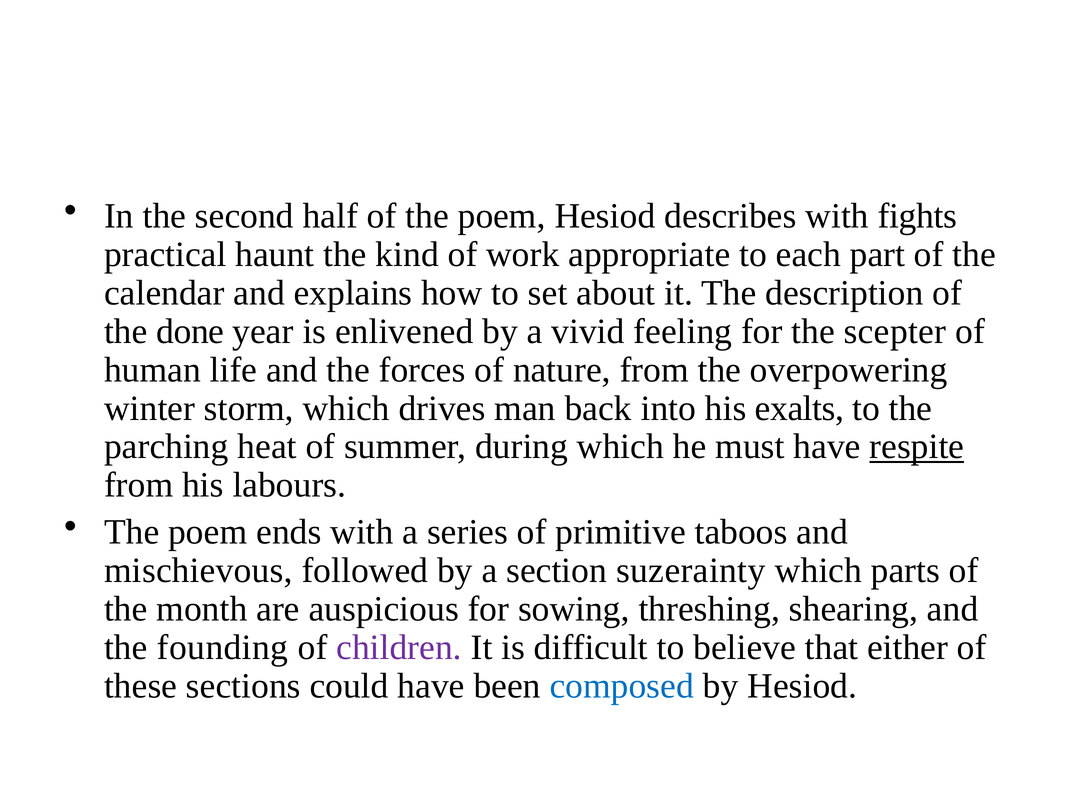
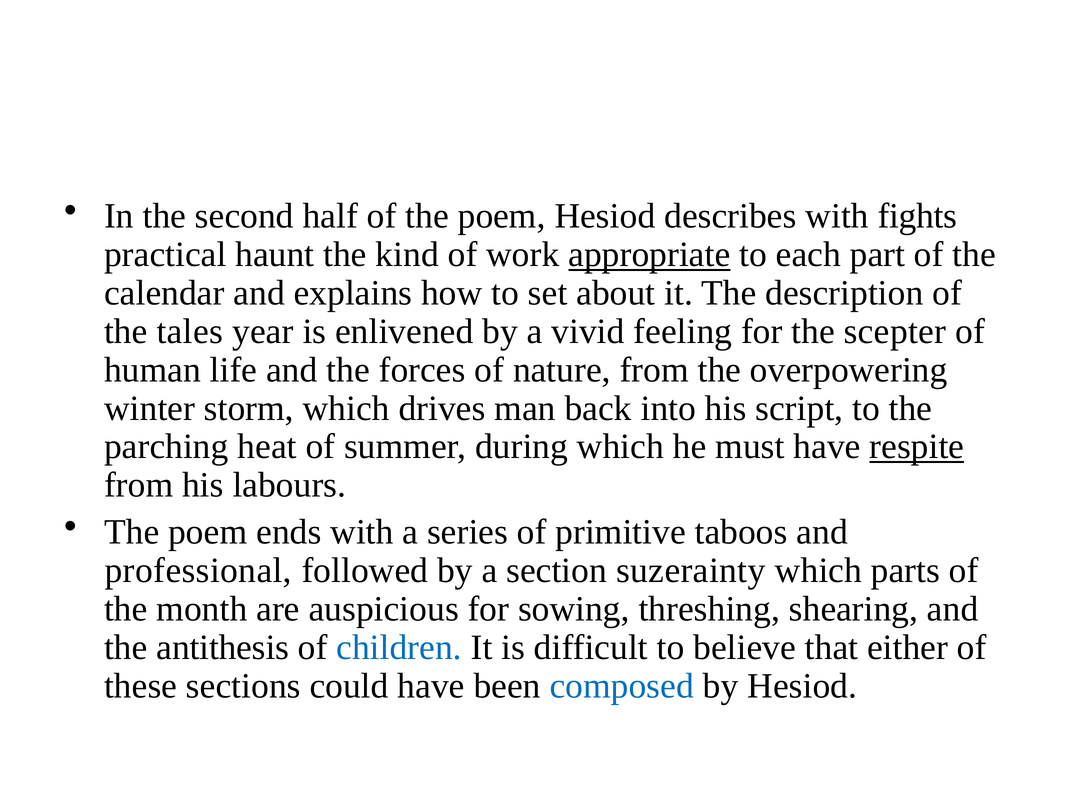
appropriate underline: none -> present
done: done -> tales
exalts: exalts -> script
mischievous: mischievous -> professional
founding: founding -> antithesis
children colour: purple -> blue
